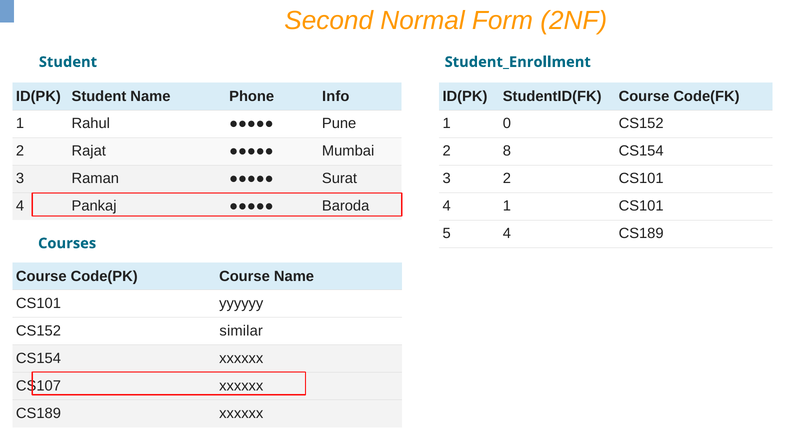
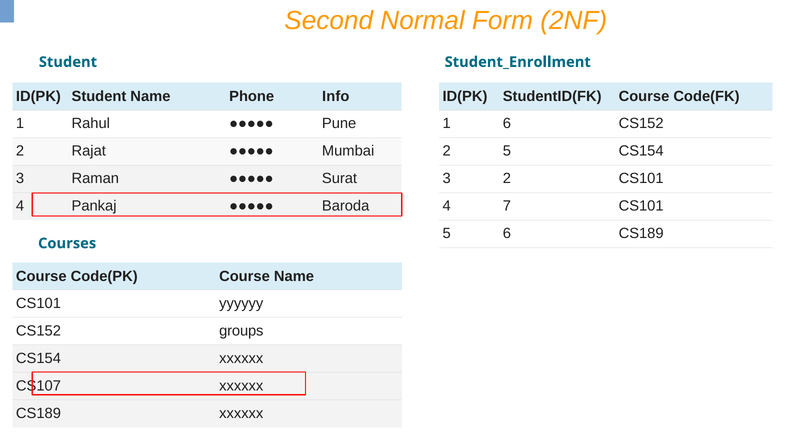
1 0: 0 -> 6
2 8: 8 -> 5
4 1: 1 -> 7
5 4: 4 -> 6
similar: similar -> groups
